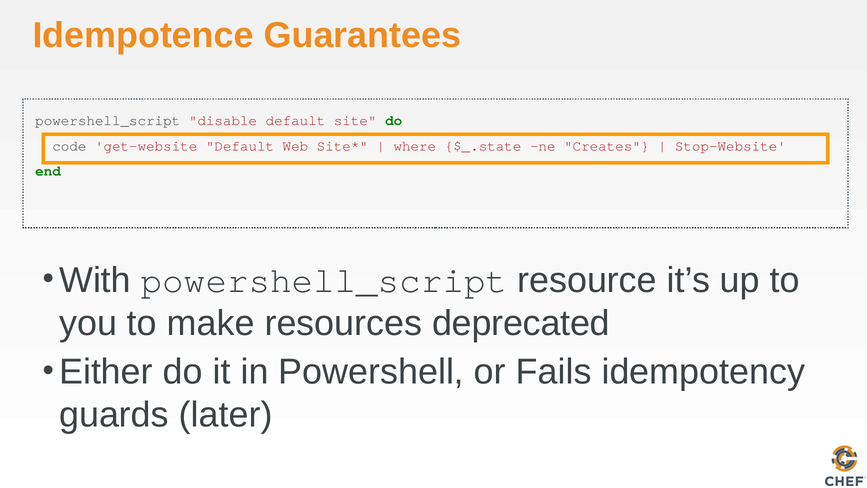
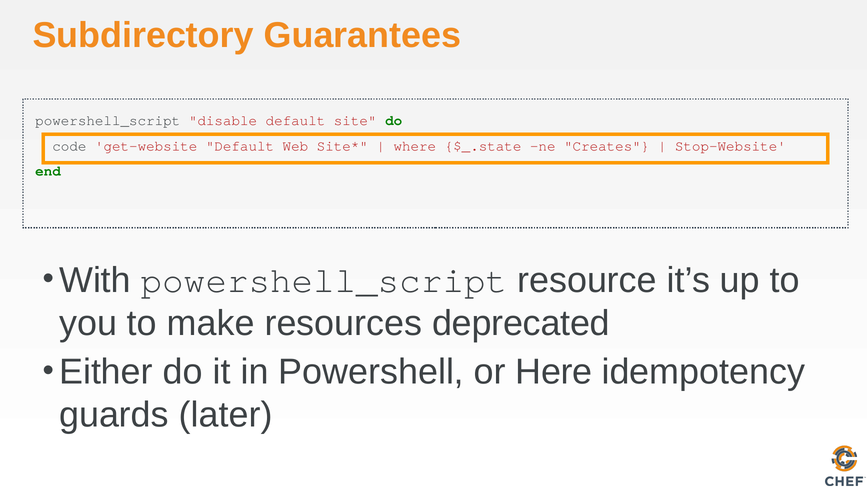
Idempotence: Idempotence -> Subdirectory
Fails: Fails -> Here
